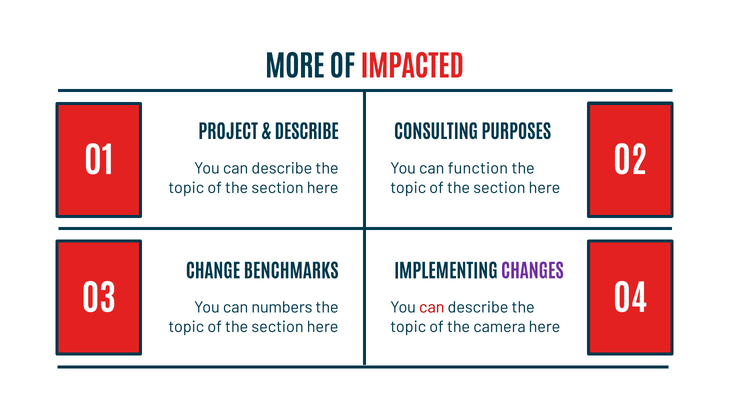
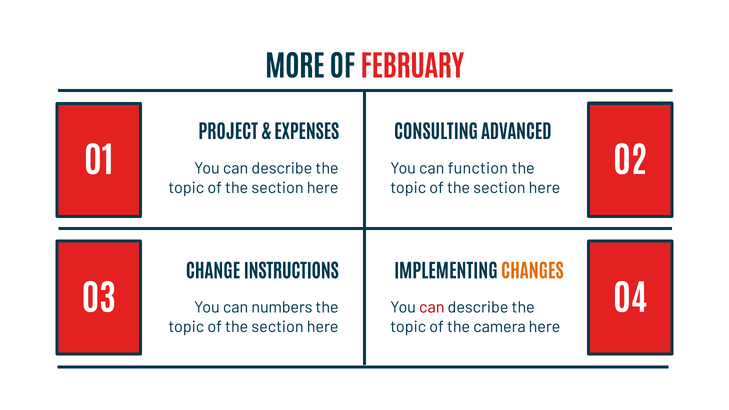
IMPACTED: IMPACTED -> FEBRUARY
DESCRIBE at (307, 133): DESCRIBE -> EXPENSES
PURPOSES: PURPOSES -> ADVANCED
BENCHMARKS: BENCHMARKS -> INSTRUCTIONS
CHANGES colour: purple -> orange
